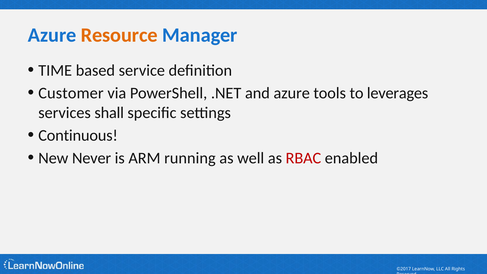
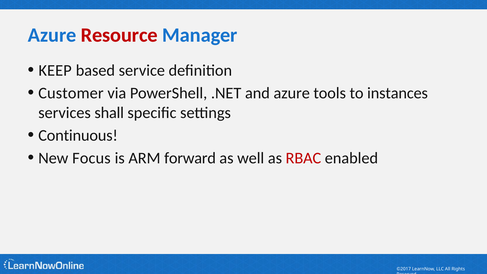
Resource colour: orange -> red
TIME: TIME -> KEEP
leverages: leverages -> instances
Never: Never -> Focus
running: running -> forward
